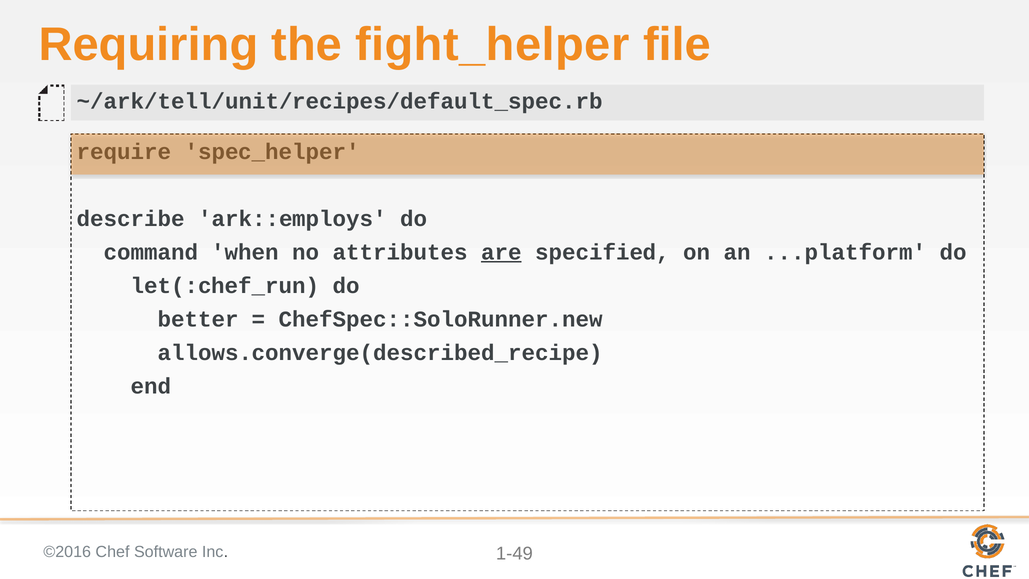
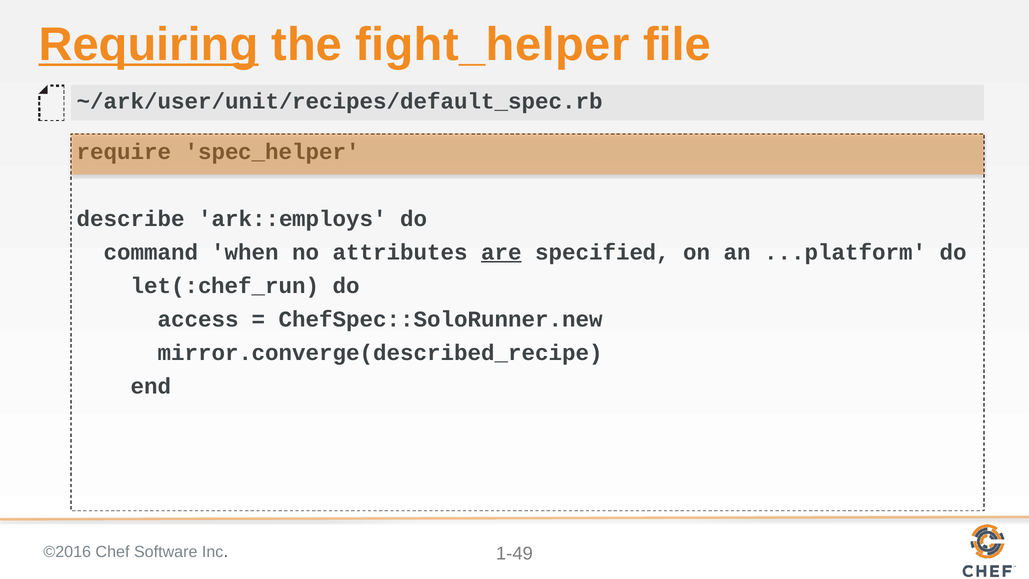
Requiring underline: none -> present
~/ark/tell/unit/recipes/default_spec.rb: ~/ark/tell/unit/recipes/default_spec.rb -> ~/ark/user/unit/recipes/default_spec.rb
better: better -> access
allows.converge(described_recipe: allows.converge(described_recipe -> mirror.converge(described_recipe
